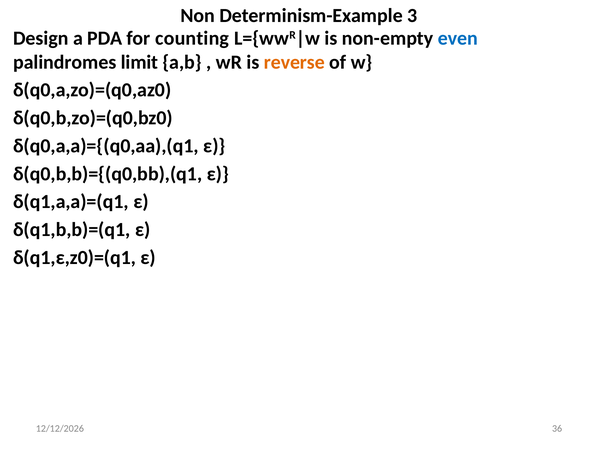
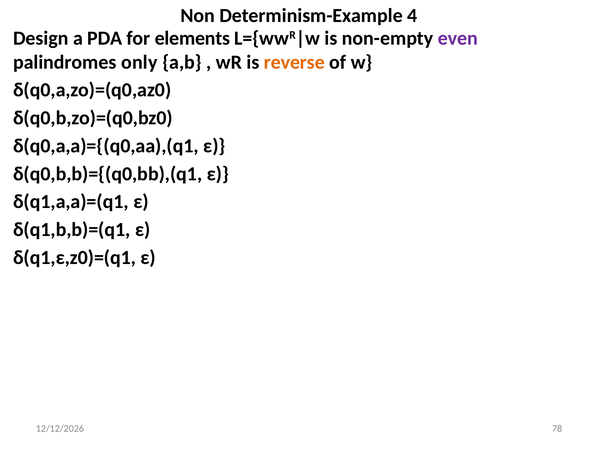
3: 3 -> 4
counting: counting -> elements
even colour: blue -> purple
limit: limit -> only
36: 36 -> 78
